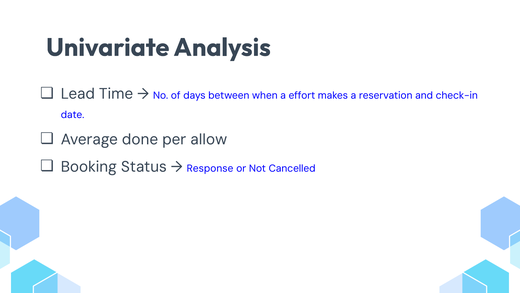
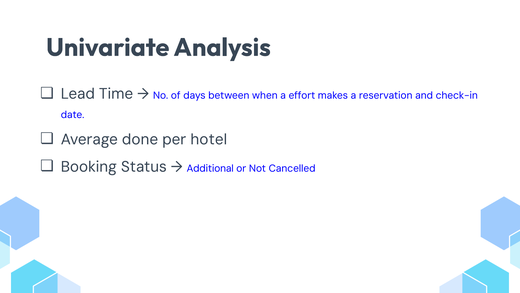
allow: allow -> hotel
Response: Response -> Additional
